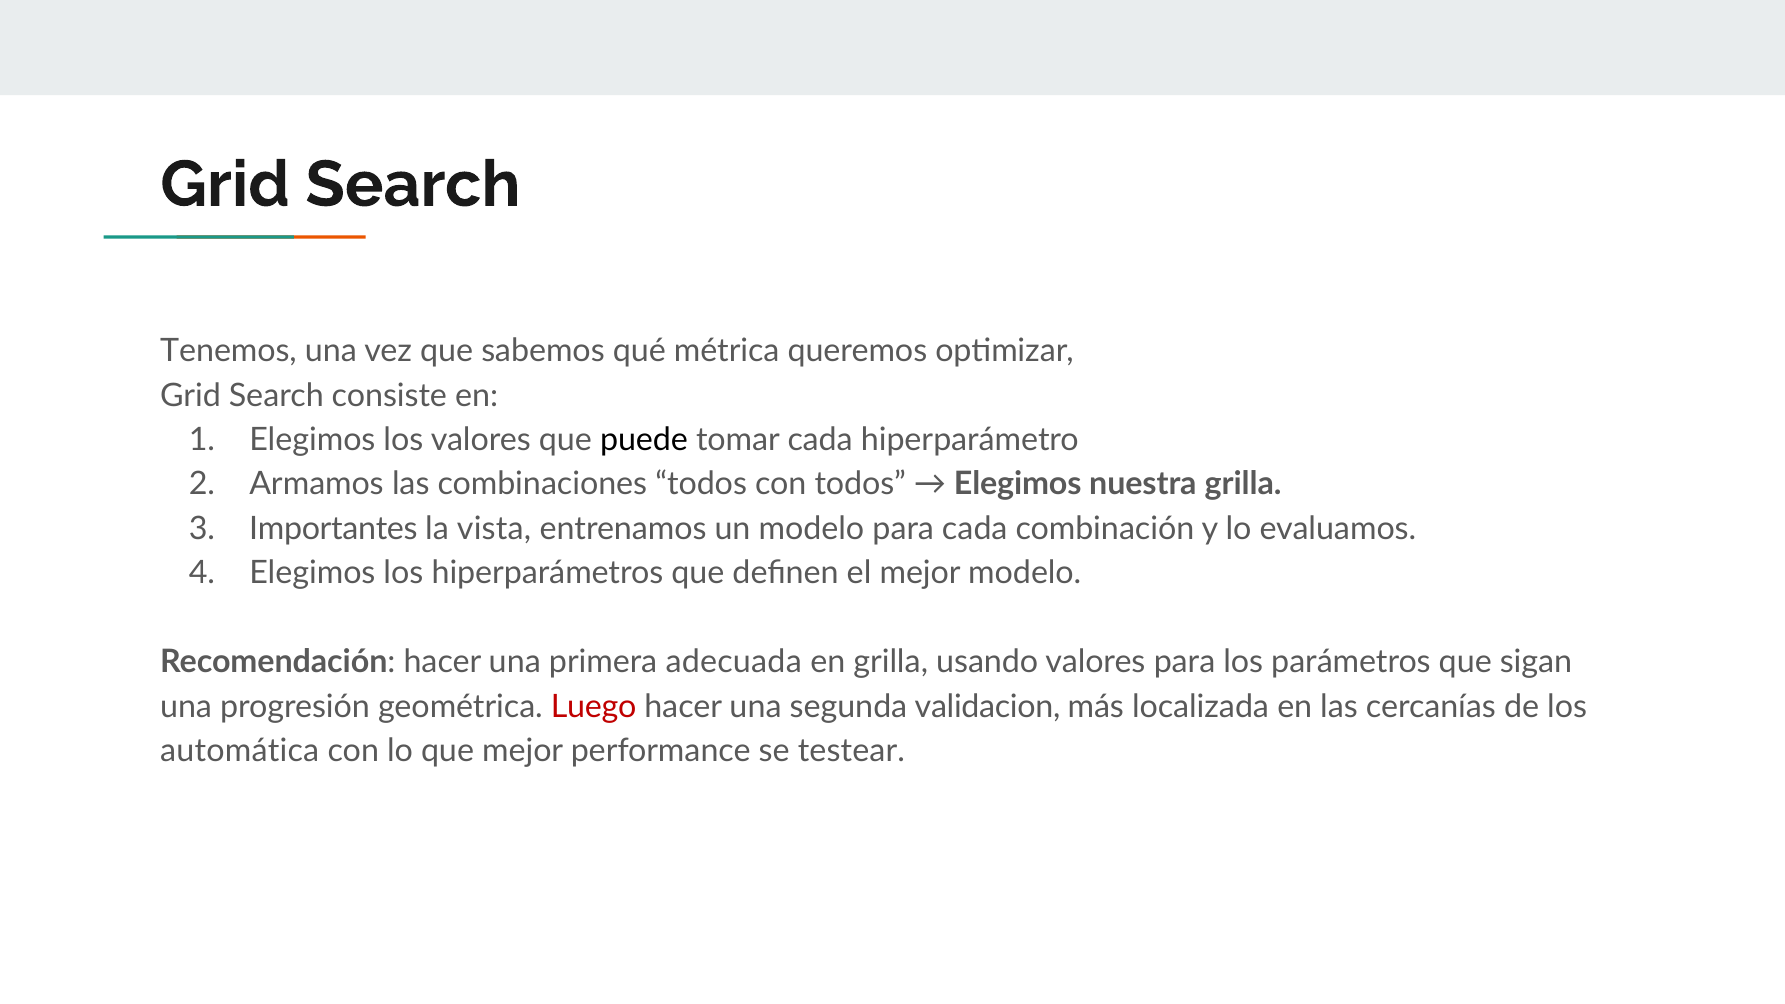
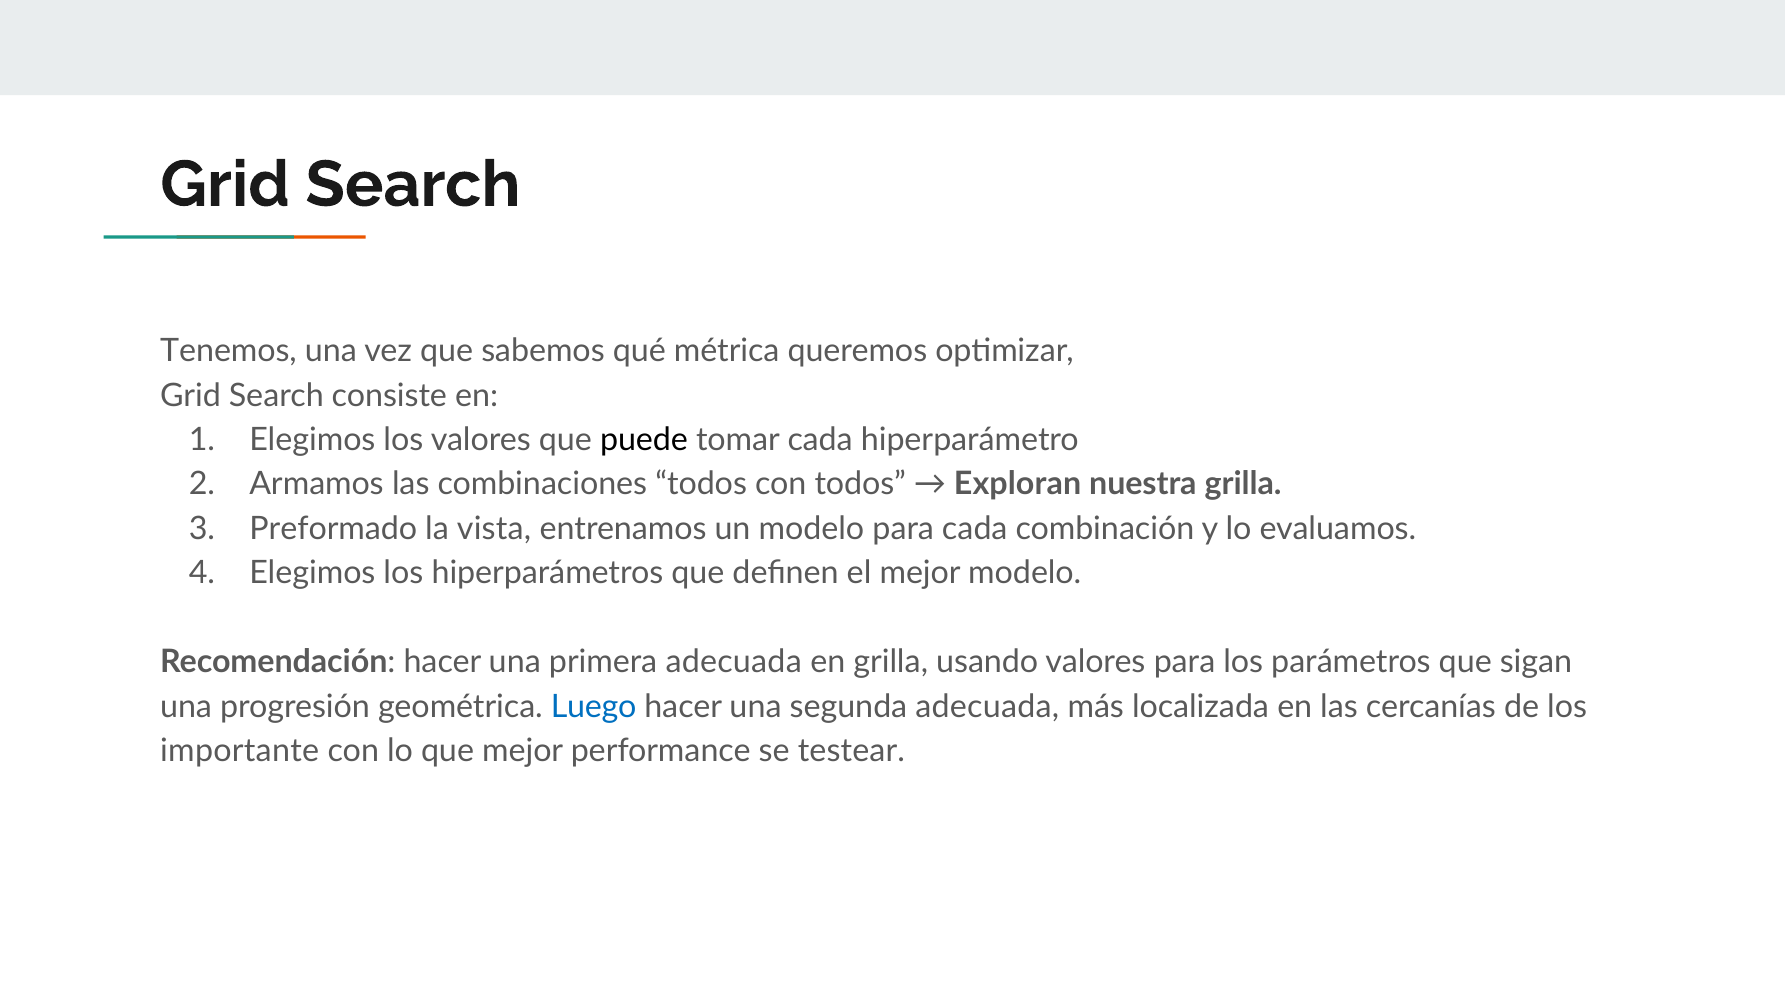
Elegimos at (1018, 484): Elegimos -> Exploran
Importantes: Importantes -> Preformado
Luego colour: red -> blue
segunda validacion: validacion -> adecuada
automática: automática -> importante
